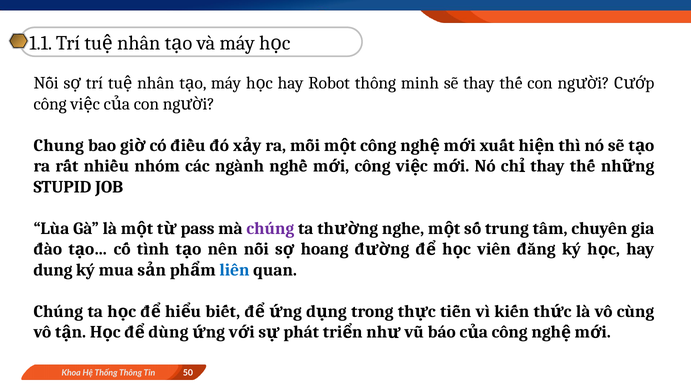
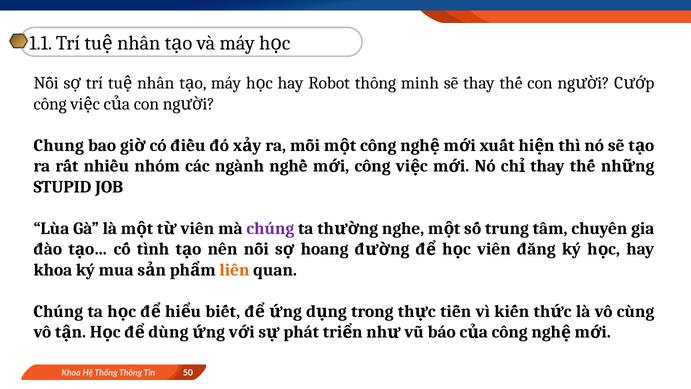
pass at (197, 228): pass -> viên
dung at (53, 270): dung -> khoa
liên colour: blue -> orange
